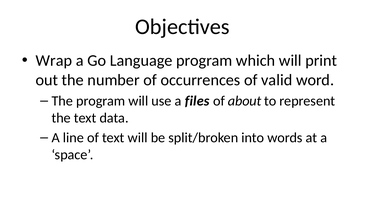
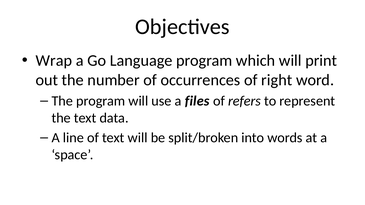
valid: valid -> right
about: about -> refers
